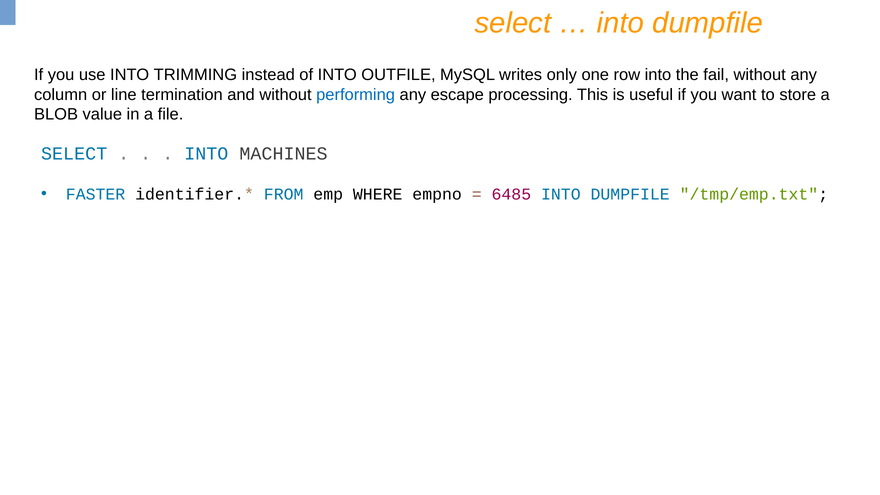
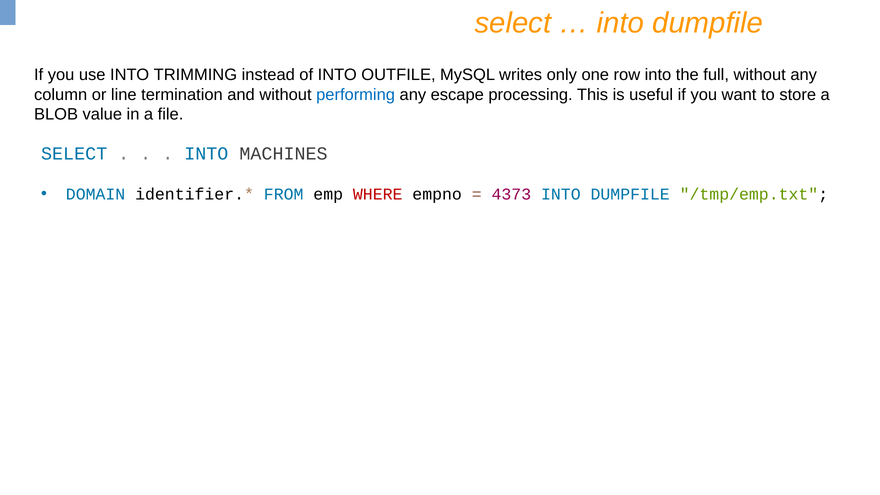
fail: fail -> full
FASTER: FASTER -> DOMAIN
WHERE colour: black -> red
6485: 6485 -> 4373
